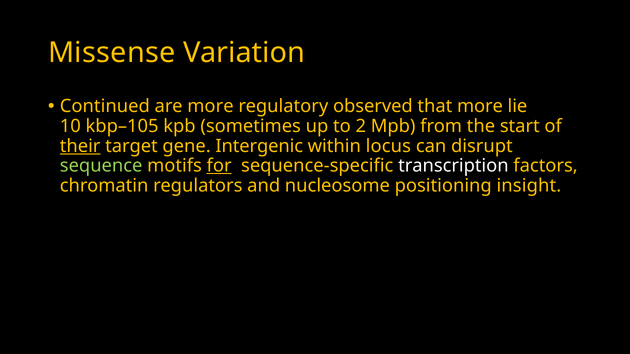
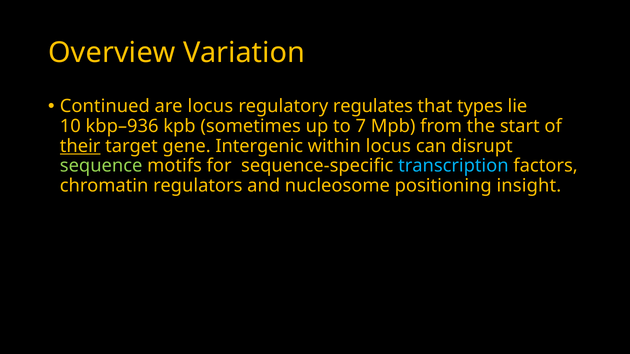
Missense: Missense -> Overview
are more: more -> locus
observed: observed -> regulates
that more: more -> types
kbp–105: kbp–105 -> kbp–936
2: 2 -> 7
for underline: present -> none
transcription colour: white -> light blue
